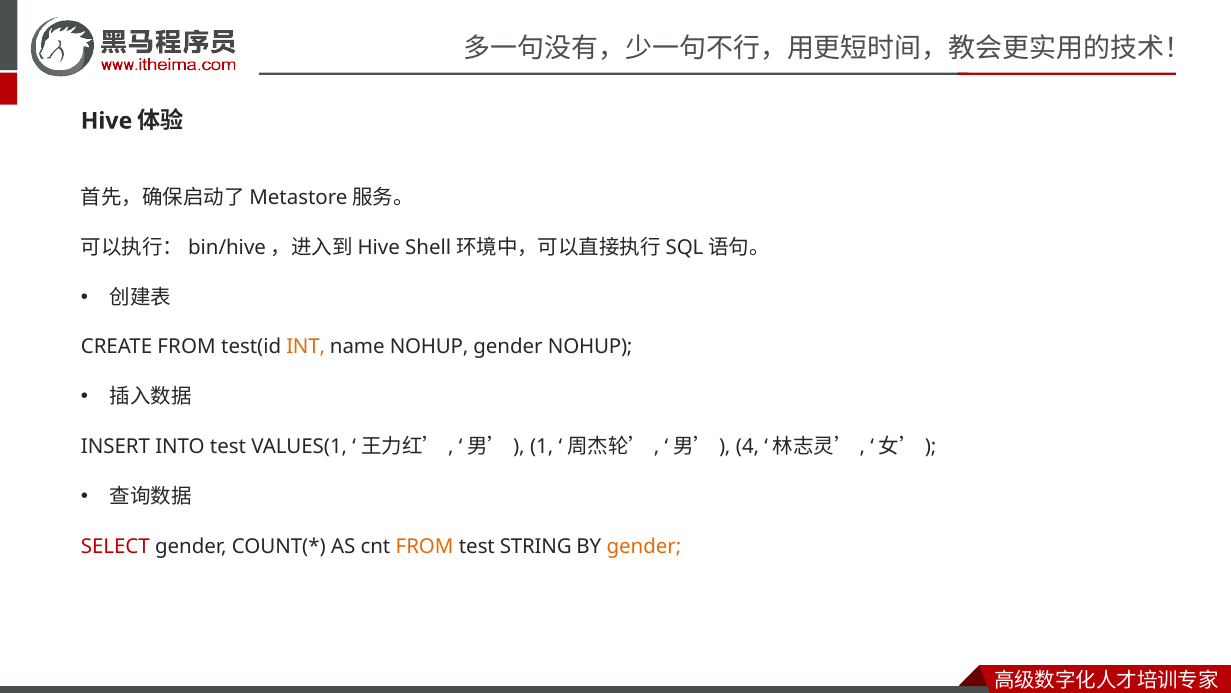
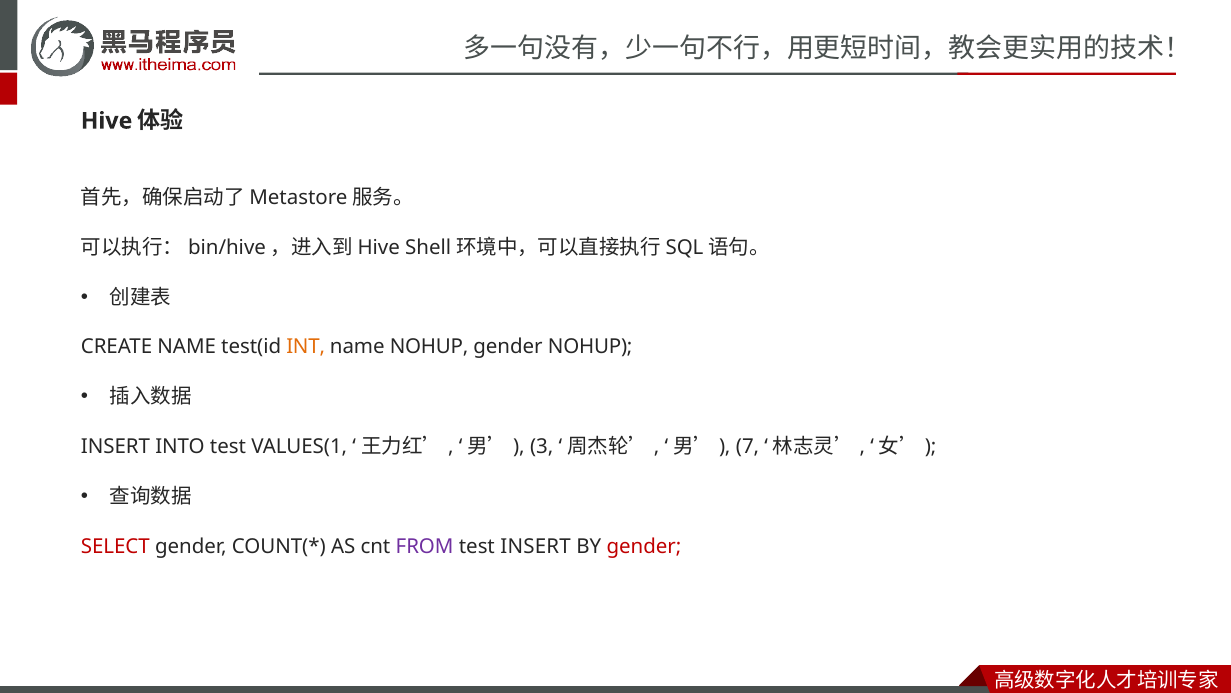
CREATE FROM: FROM -> NAME
1: 1 -> 3
4: 4 -> 7
FROM at (425, 546) colour: orange -> purple
test STRING: STRING -> INSERT
gender at (644, 546) colour: orange -> red
